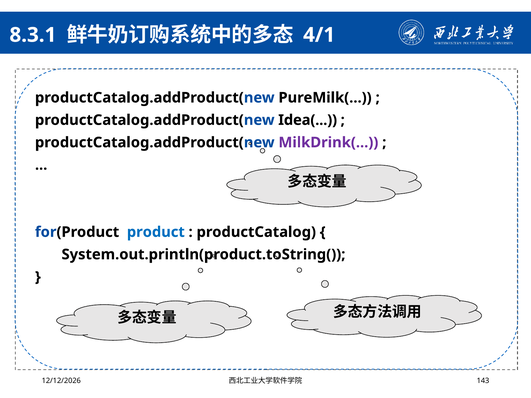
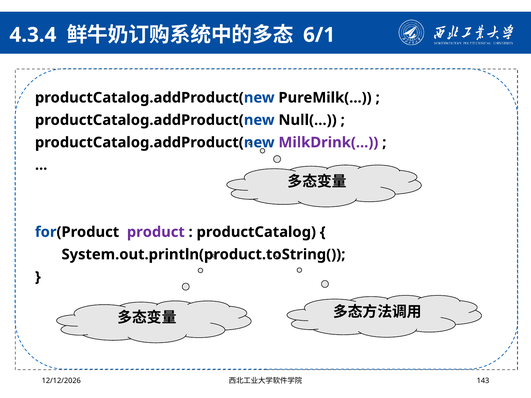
8.3.1: 8.3.1 -> 4.3.4
4/1: 4/1 -> 6/1
Idea(: Idea( -> Null(
product colour: blue -> purple
